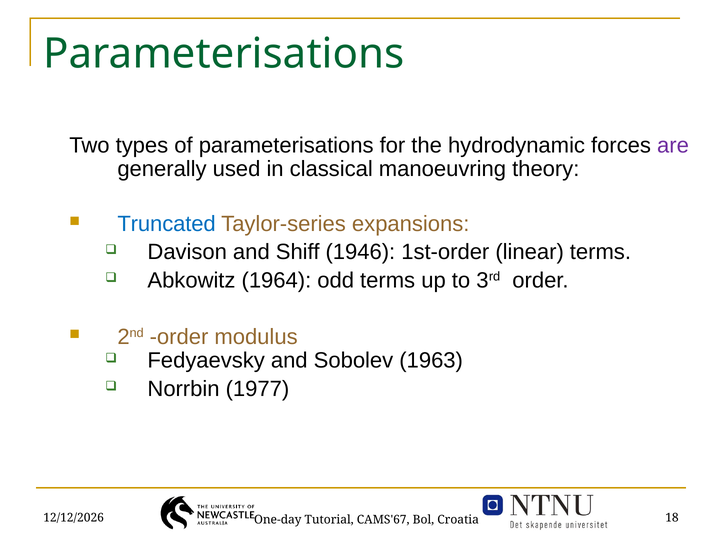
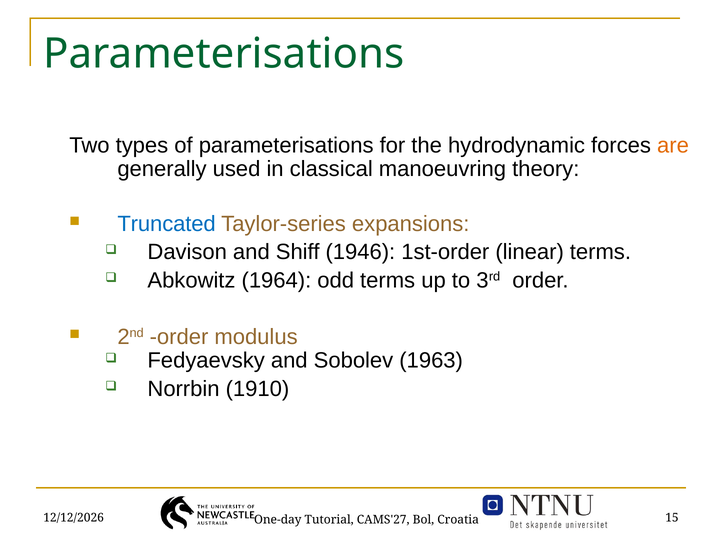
are colour: purple -> orange
1977: 1977 -> 1910
CAMS'67: CAMS'67 -> CAMS'27
18: 18 -> 15
